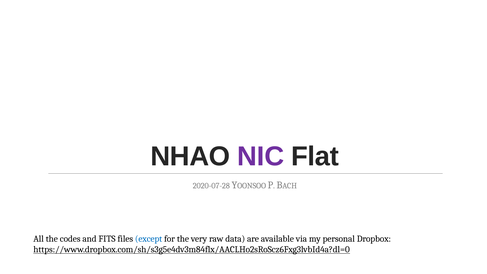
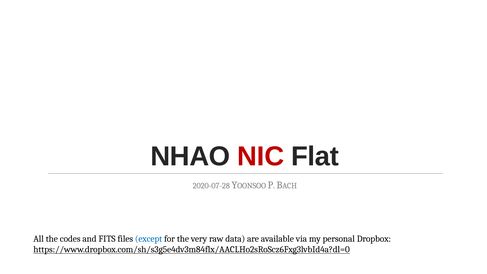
NIC colour: purple -> red
